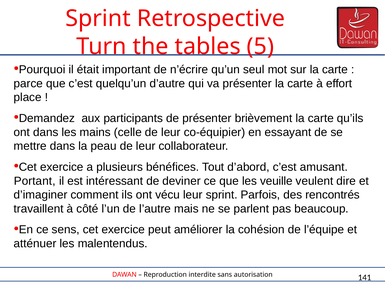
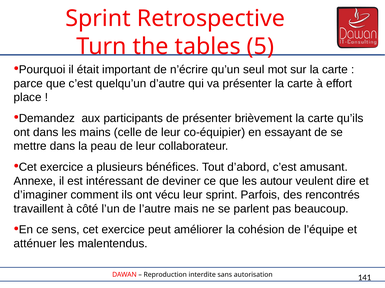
Portant: Portant -> Annexe
veuille: veuille -> autour
